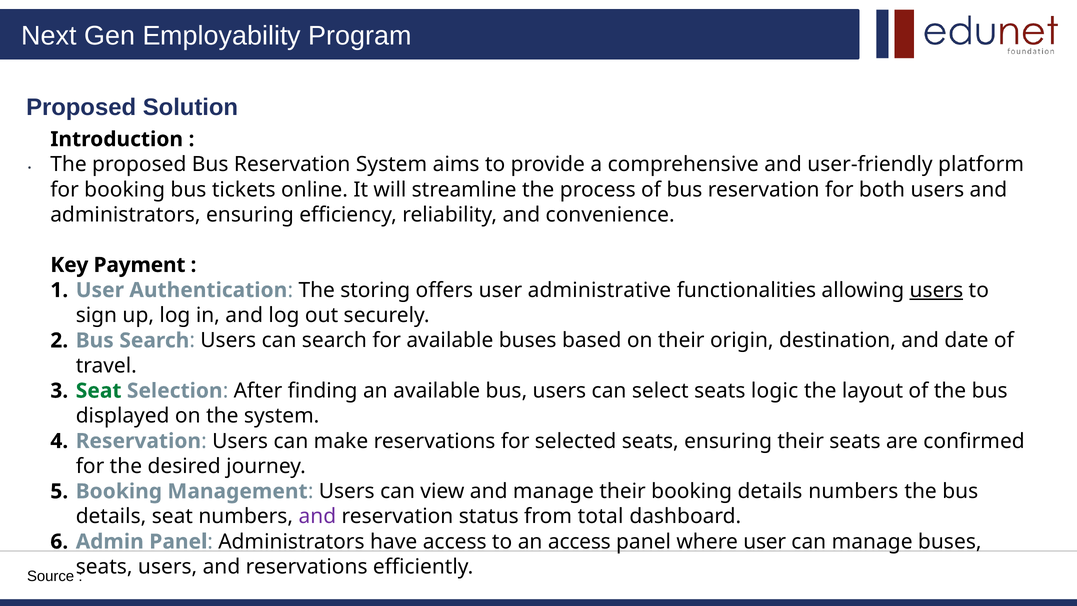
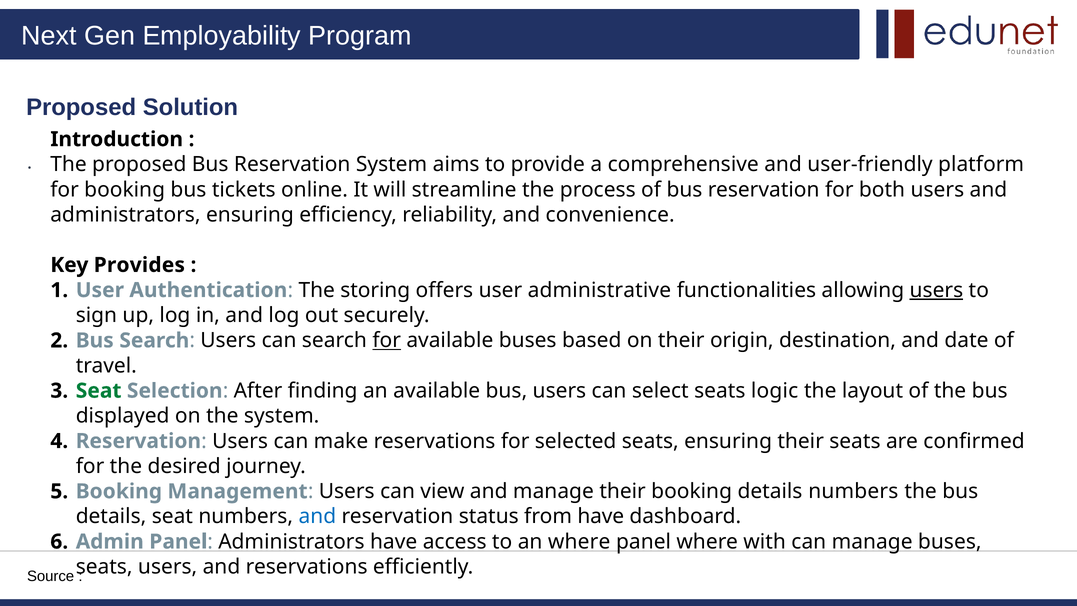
Payment: Payment -> Provides
for at (387, 340) underline: none -> present
and at (317, 516) colour: purple -> blue
from total: total -> have
an access: access -> where
where user: user -> with
